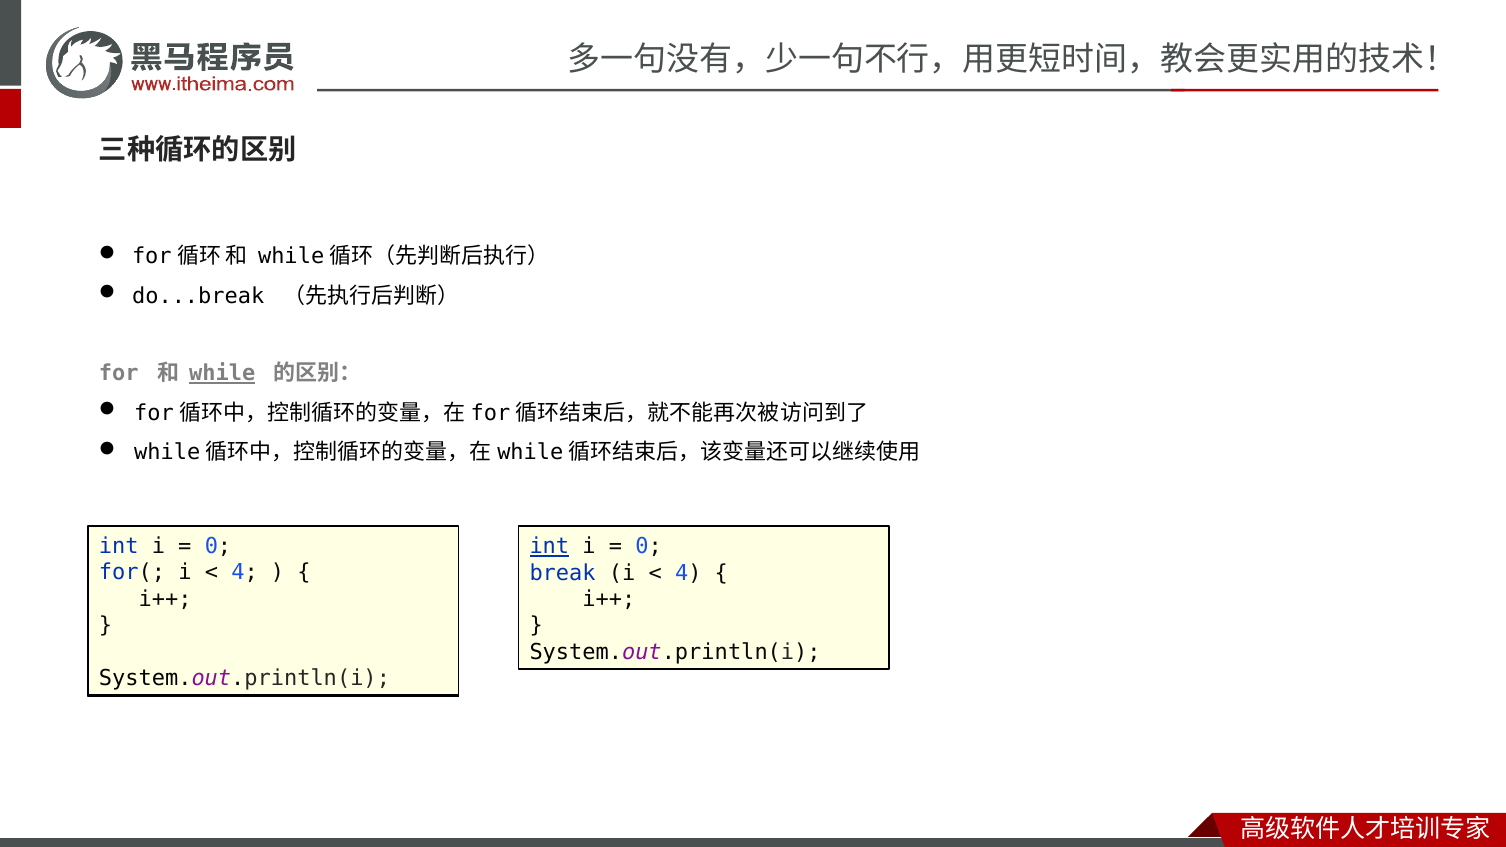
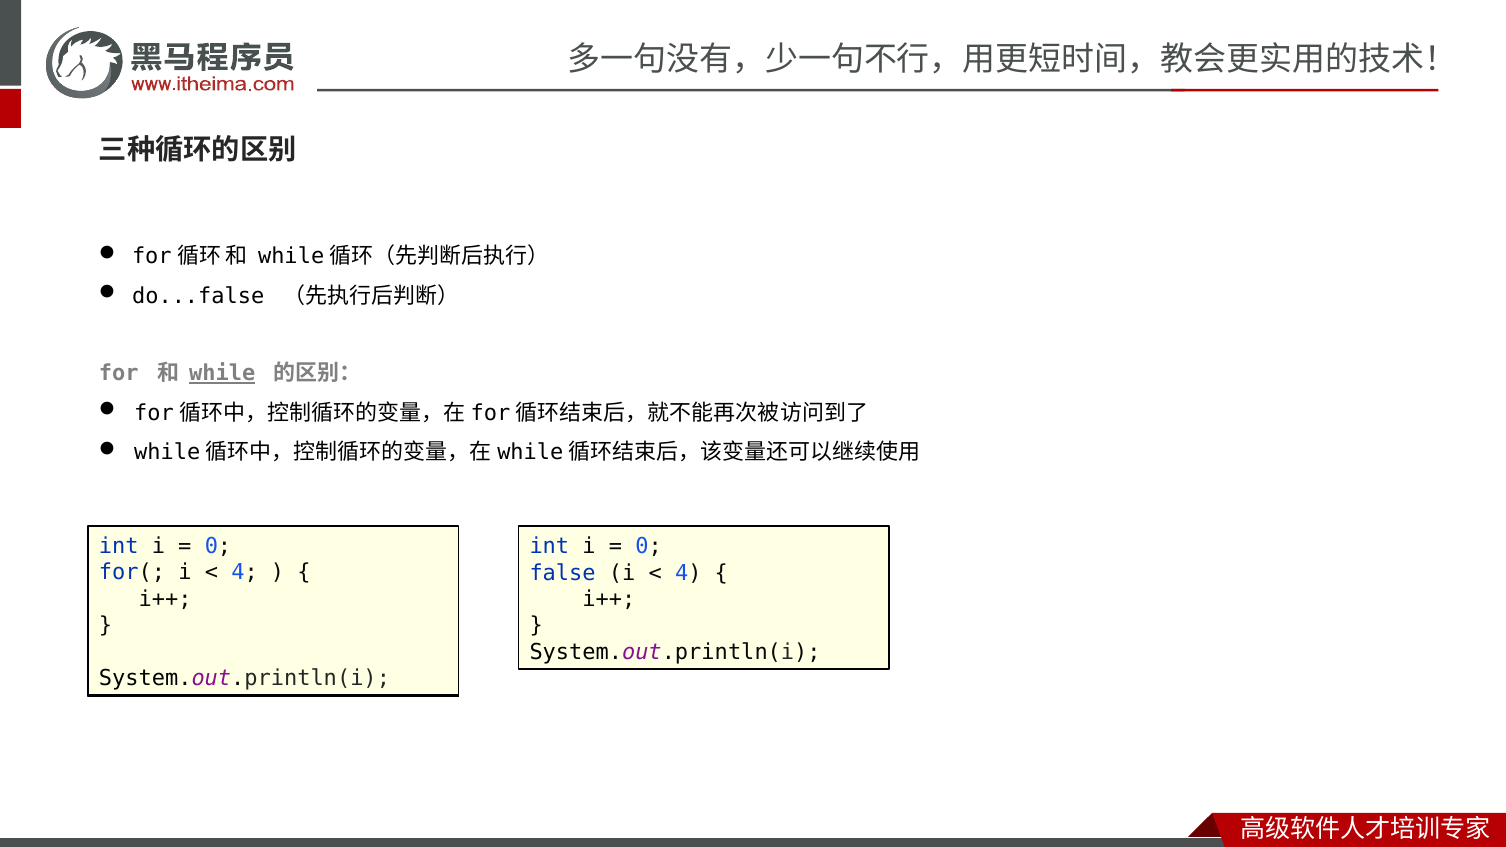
do...break: do...break -> do...false
int at (549, 547) underline: present -> none
break: break -> false
